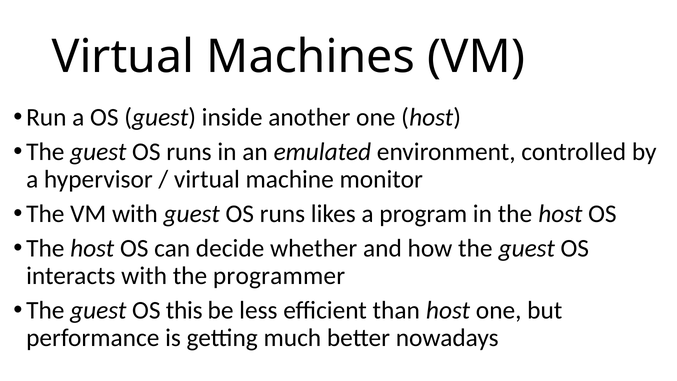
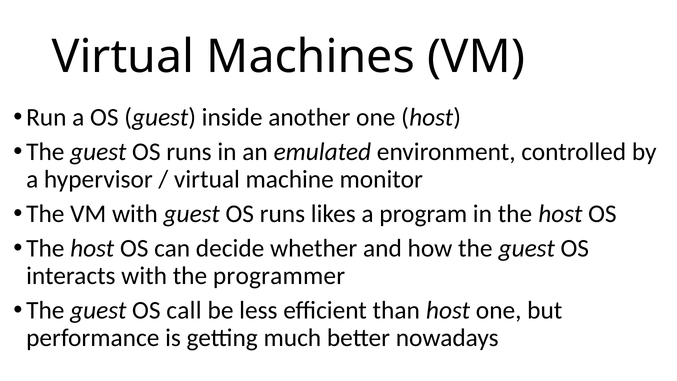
this: this -> call
